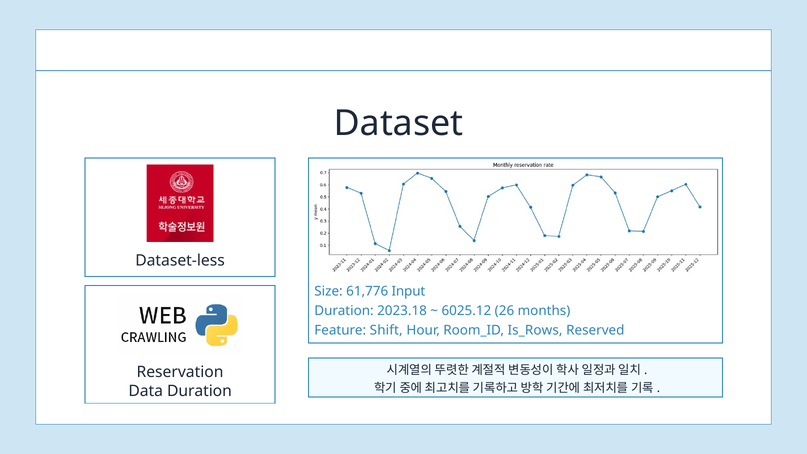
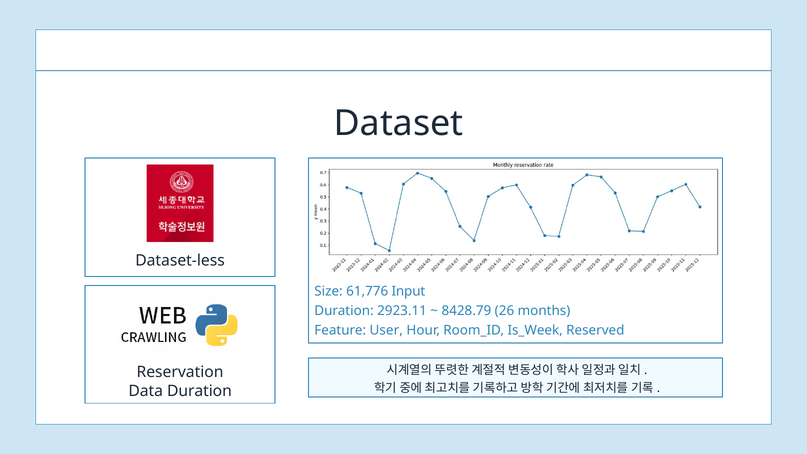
2023.18: 2023.18 -> 2923.11
6025.12: 6025.12 -> 8428.79
Shift: Shift -> User
Is_Rows: Is_Rows -> Is_Week
